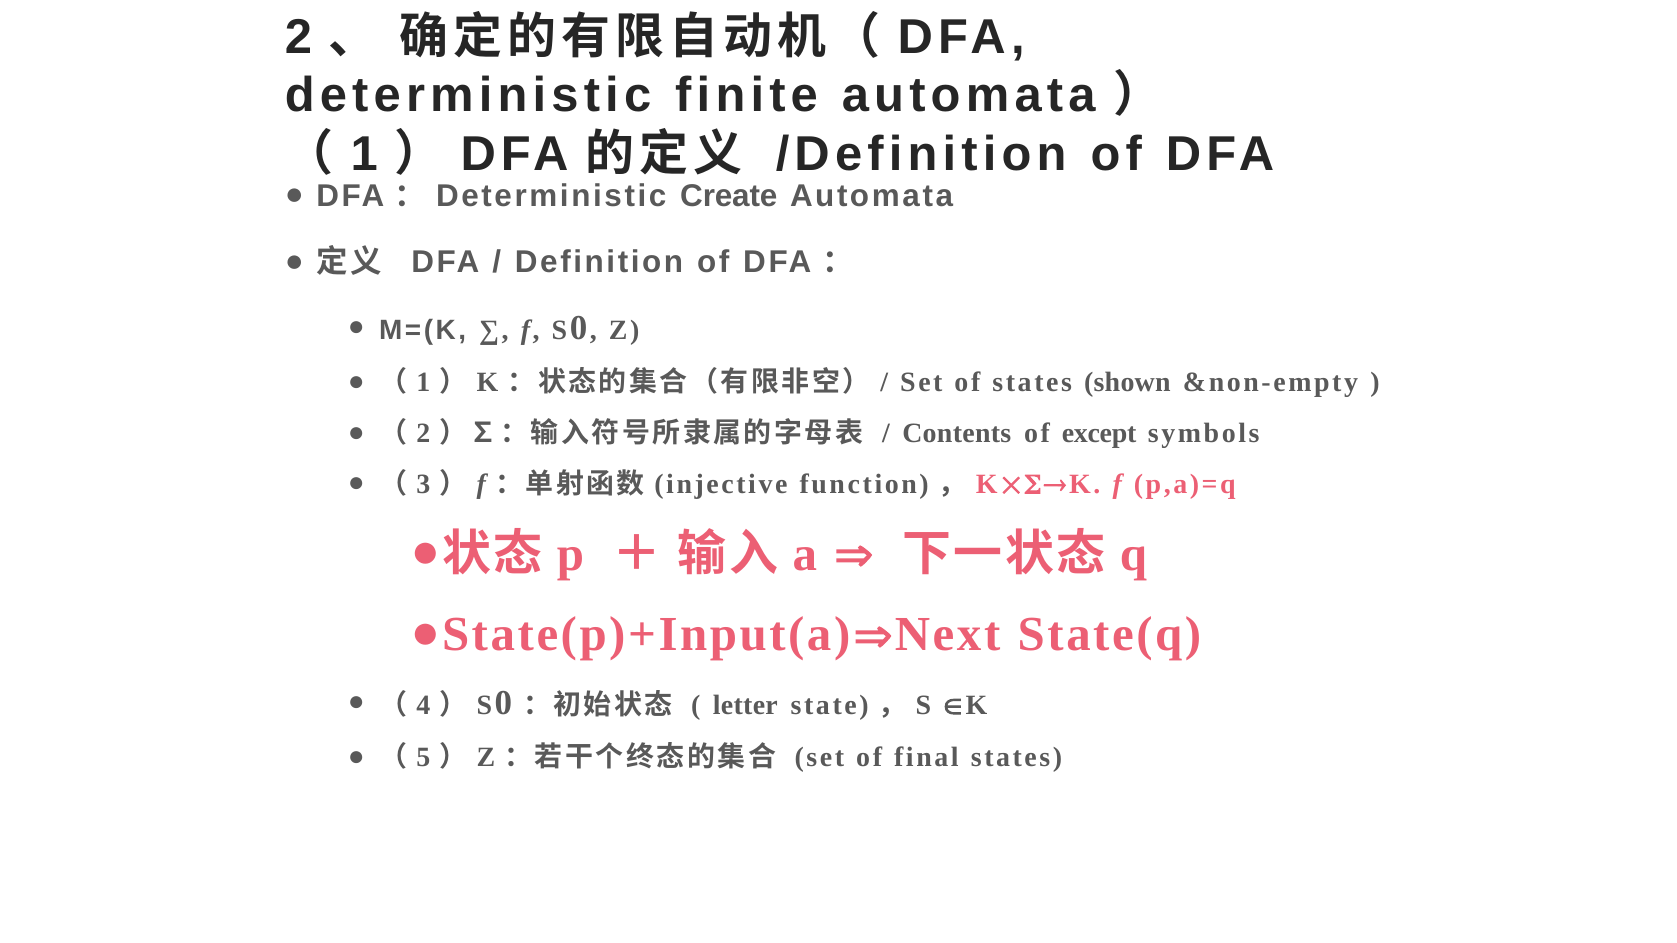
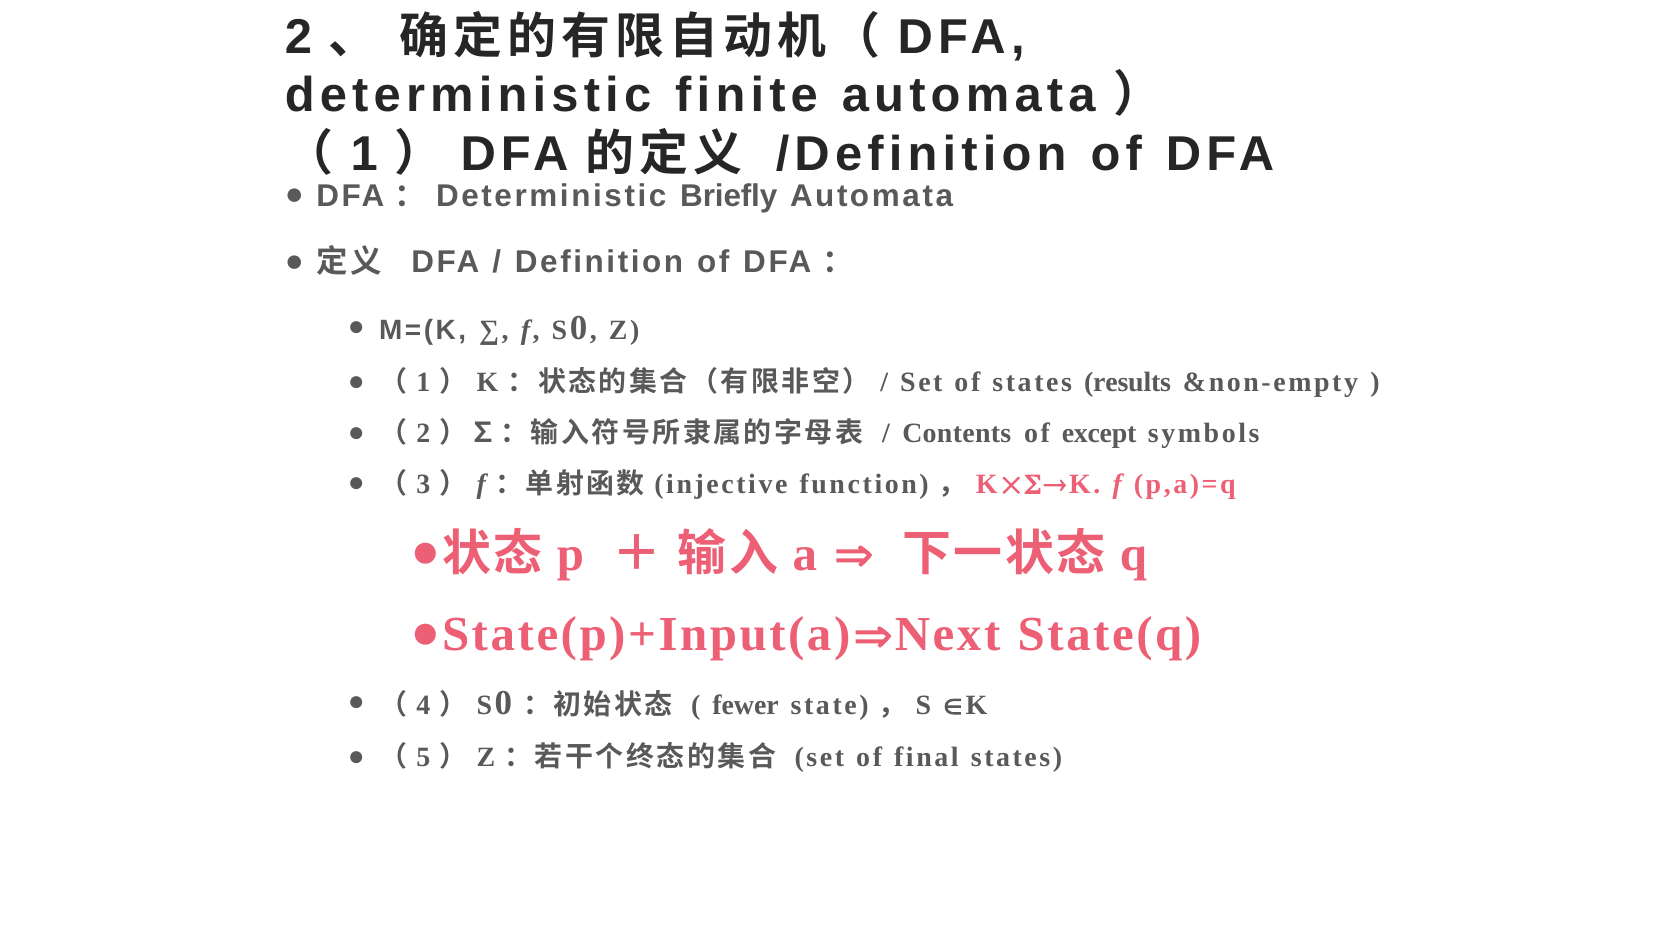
Create: Create -> Briefly
shown: shown -> results
letter: letter -> fewer
